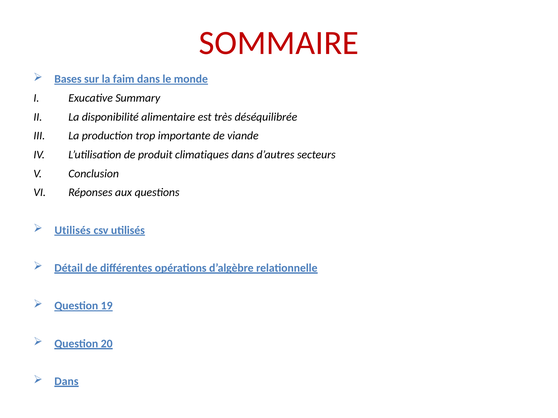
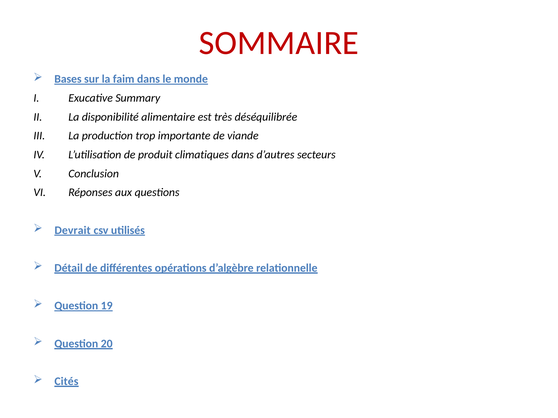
Utilisés at (73, 231): Utilisés -> Devrait
Dans at (66, 382): Dans -> Cités
